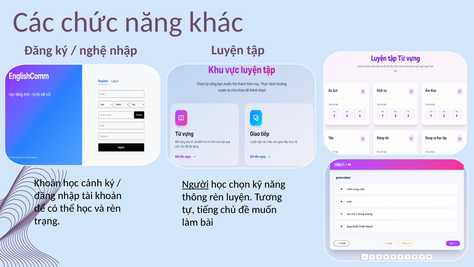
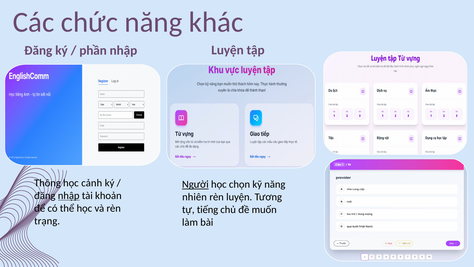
nghệ: nghệ -> phần
Khoản at (48, 183): Khoản -> Thông
nhập at (69, 195) underline: none -> present
thông: thông -> nhiên
